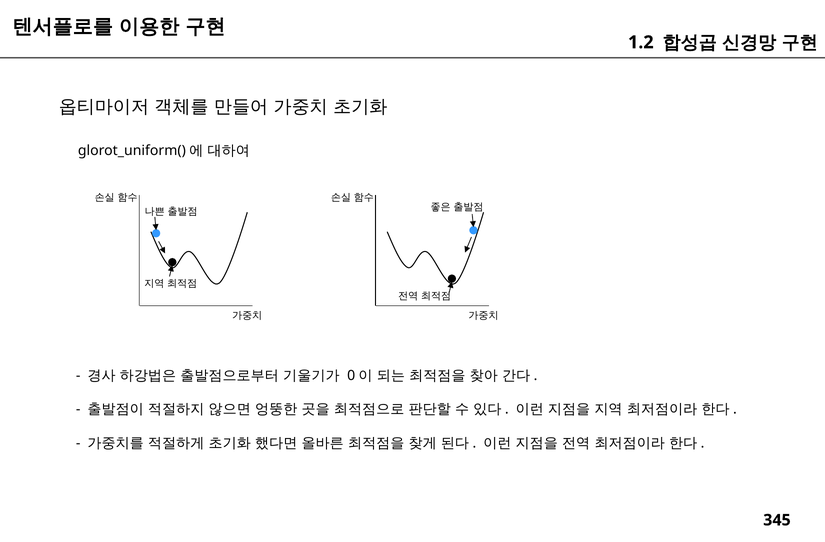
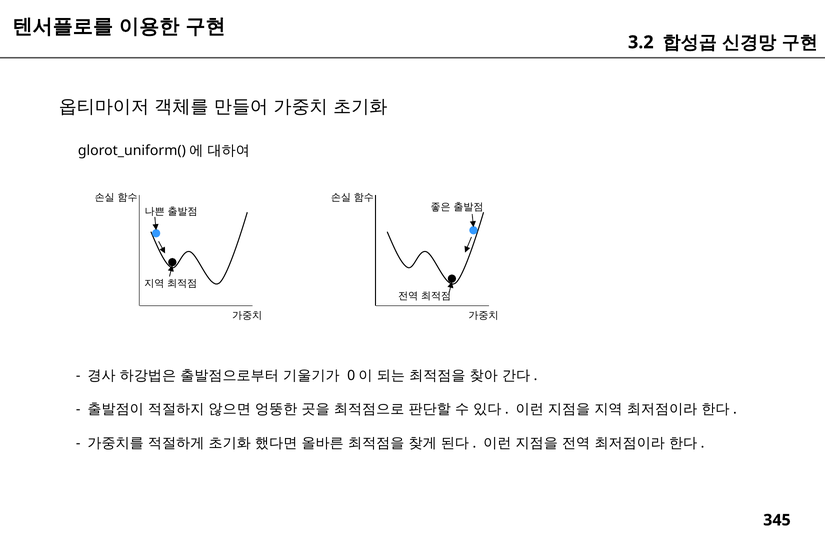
1.2: 1.2 -> 3.2
